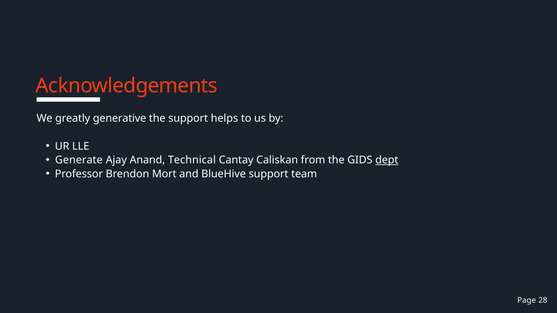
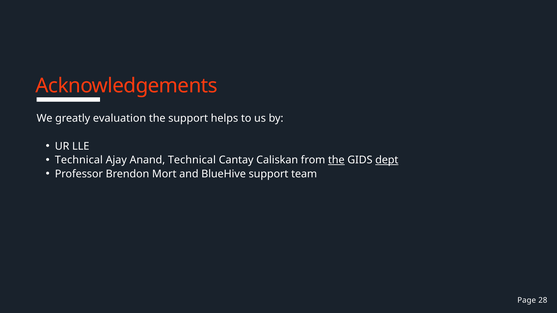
generative: generative -> evaluation
Generate at (79, 160): Generate -> Technical
the at (336, 160) underline: none -> present
